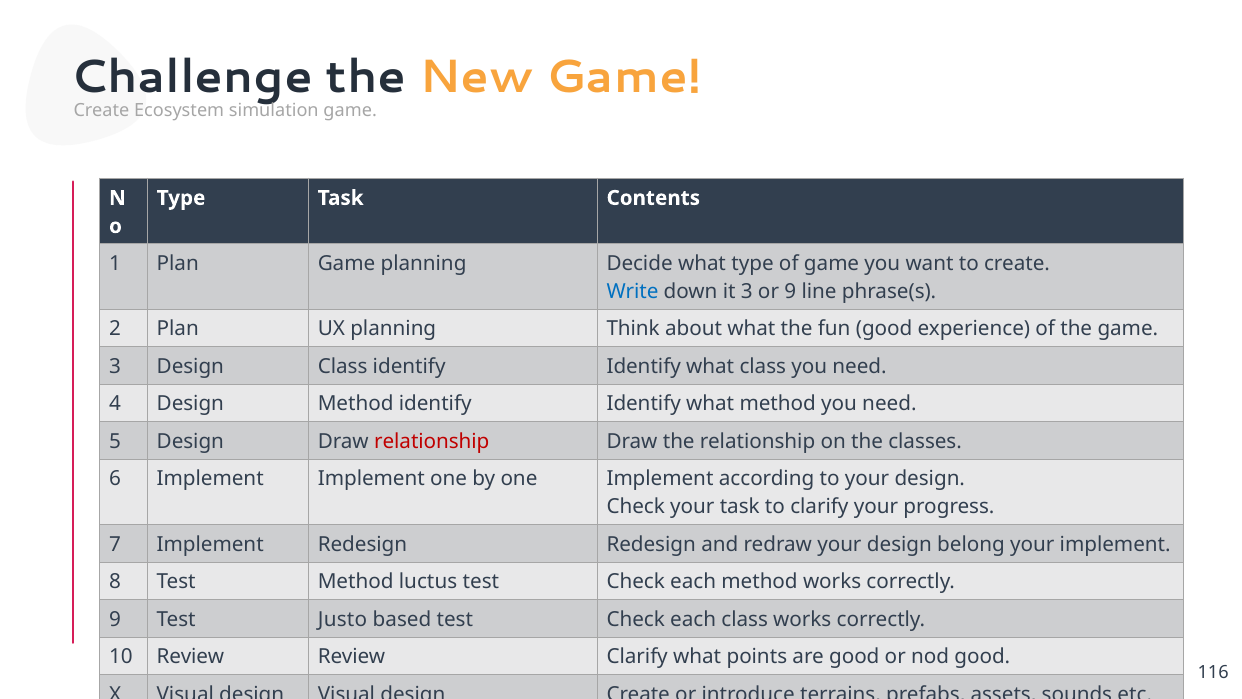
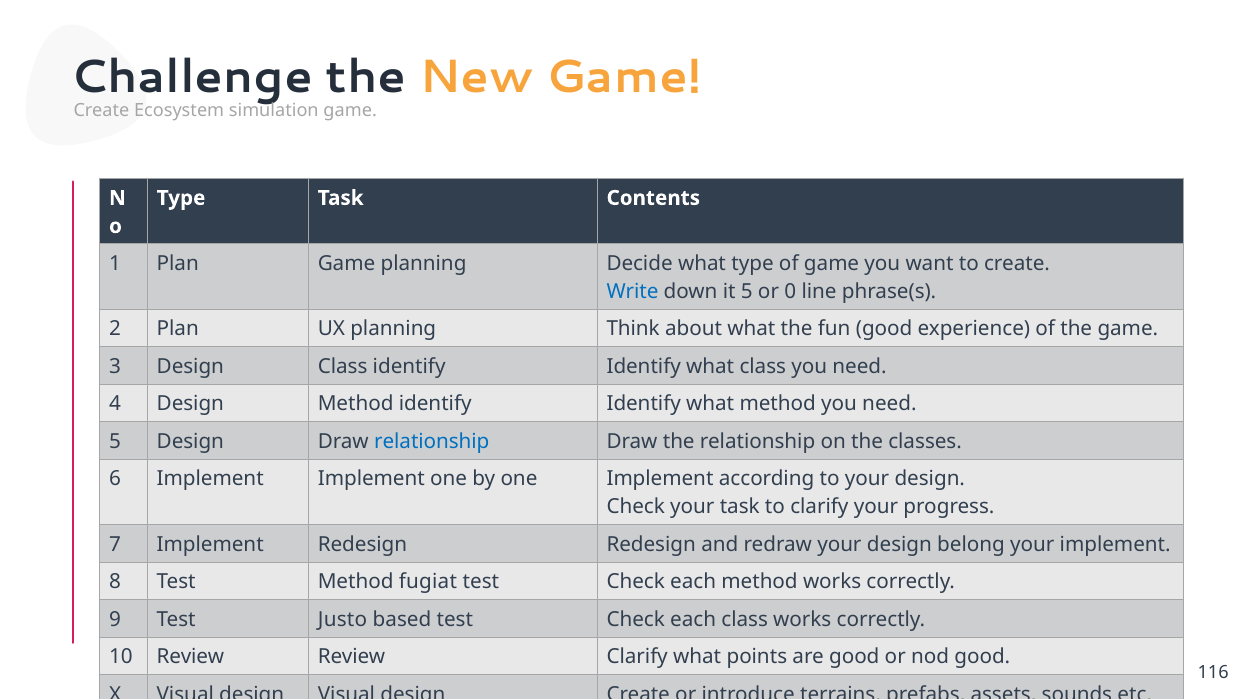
it 3: 3 -> 5
or 9: 9 -> 0
relationship at (432, 441) colour: red -> blue
luctus: luctus -> fugiat
